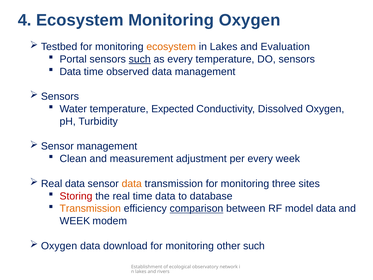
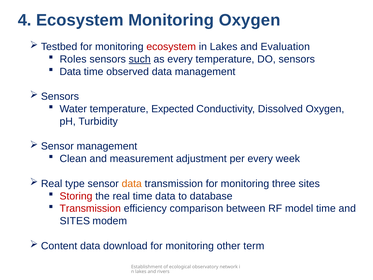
ecosystem at (171, 47) colour: orange -> red
Portal: Portal -> Roles
Real data: data -> type
Transmission at (90, 208) colour: orange -> red
comparison underline: present -> none
model data: data -> time
WEEK at (75, 221): WEEK -> SITES
Oxygen at (59, 246): Oxygen -> Content
other such: such -> term
